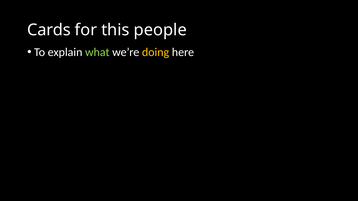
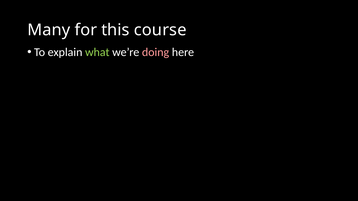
Cards: Cards -> Many
people: people -> course
doing colour: yellow -> pink
